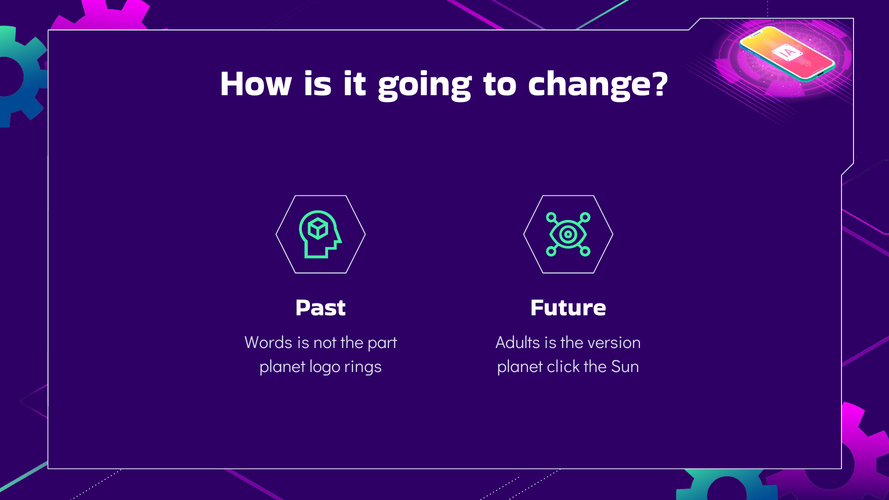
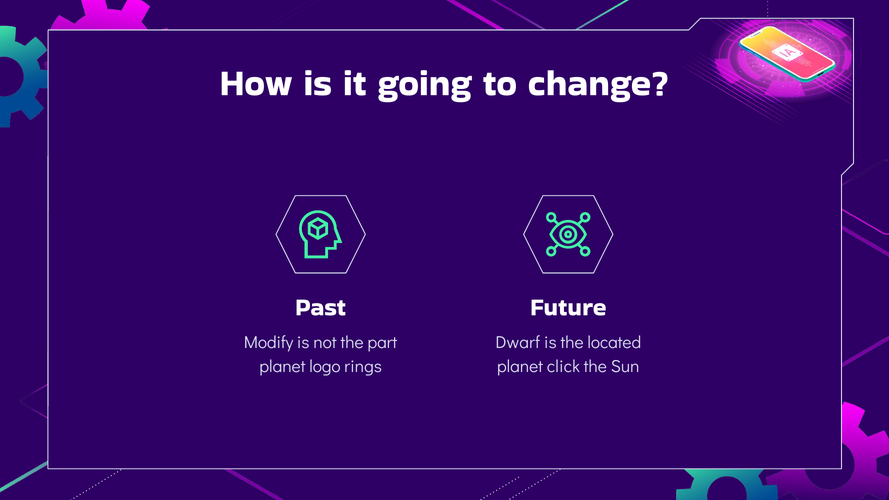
Words: Words -> Modify
Adults: Adults -> Dwarf
version: version -> located
